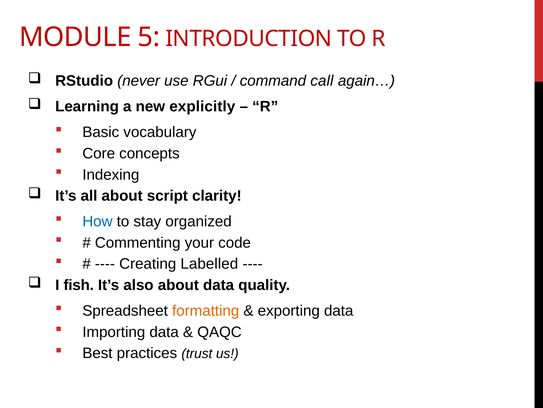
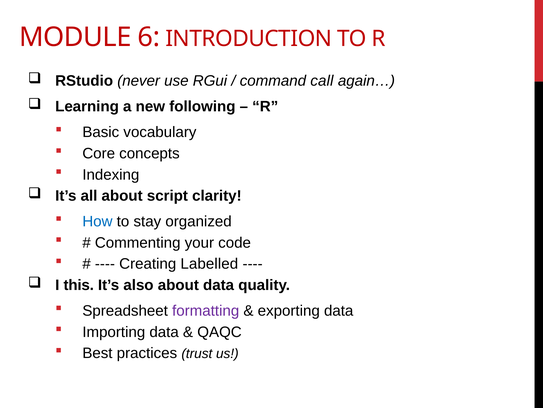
5: 5 -> 6
explicitly: explicitly -> following
fish: fish -> this
formatting colour: orange -> purple
